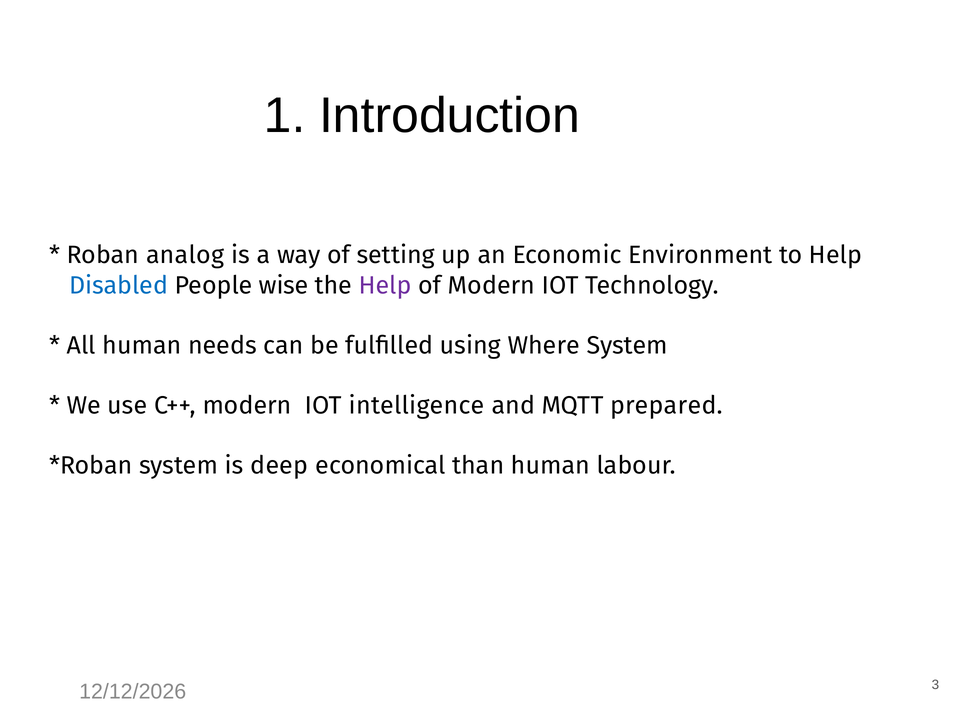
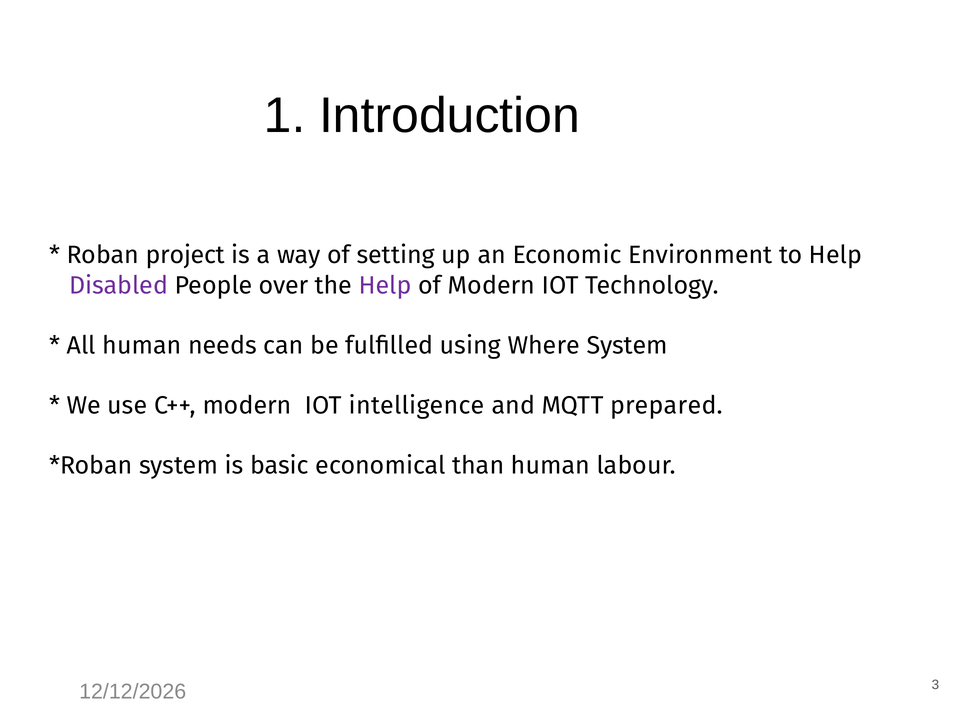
analog: analog -> project
Disabled colour: blue -> purple
wise: wise -> over
deep: deep -> basic
